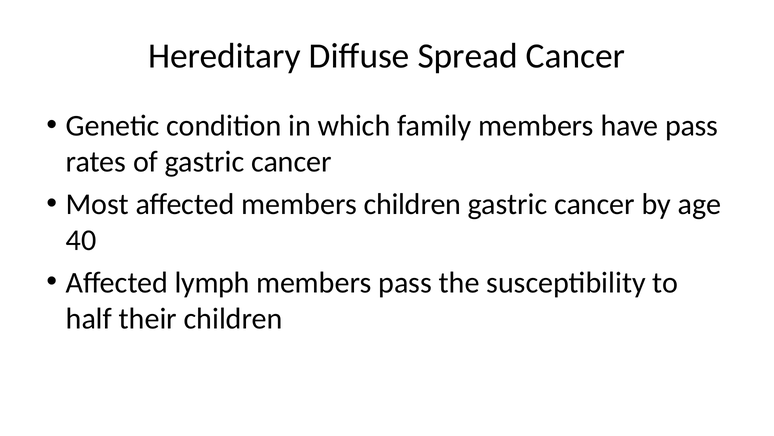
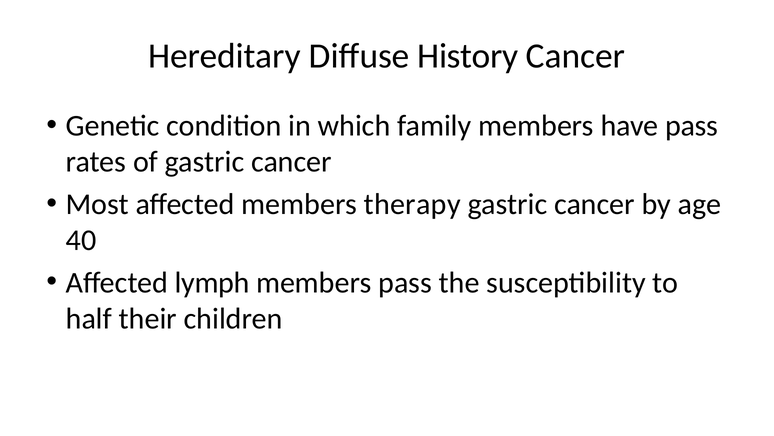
Spread: Spread -> History
members children: children -> therapy
